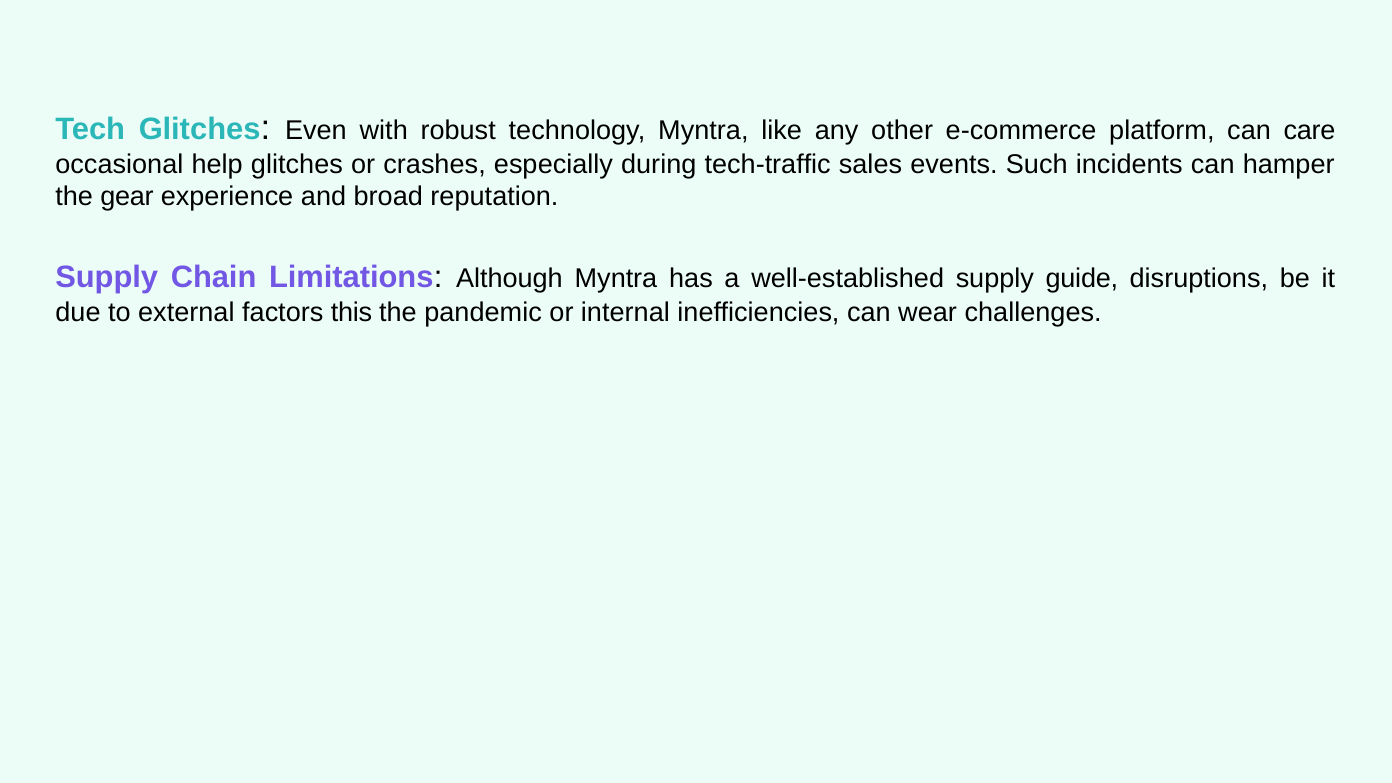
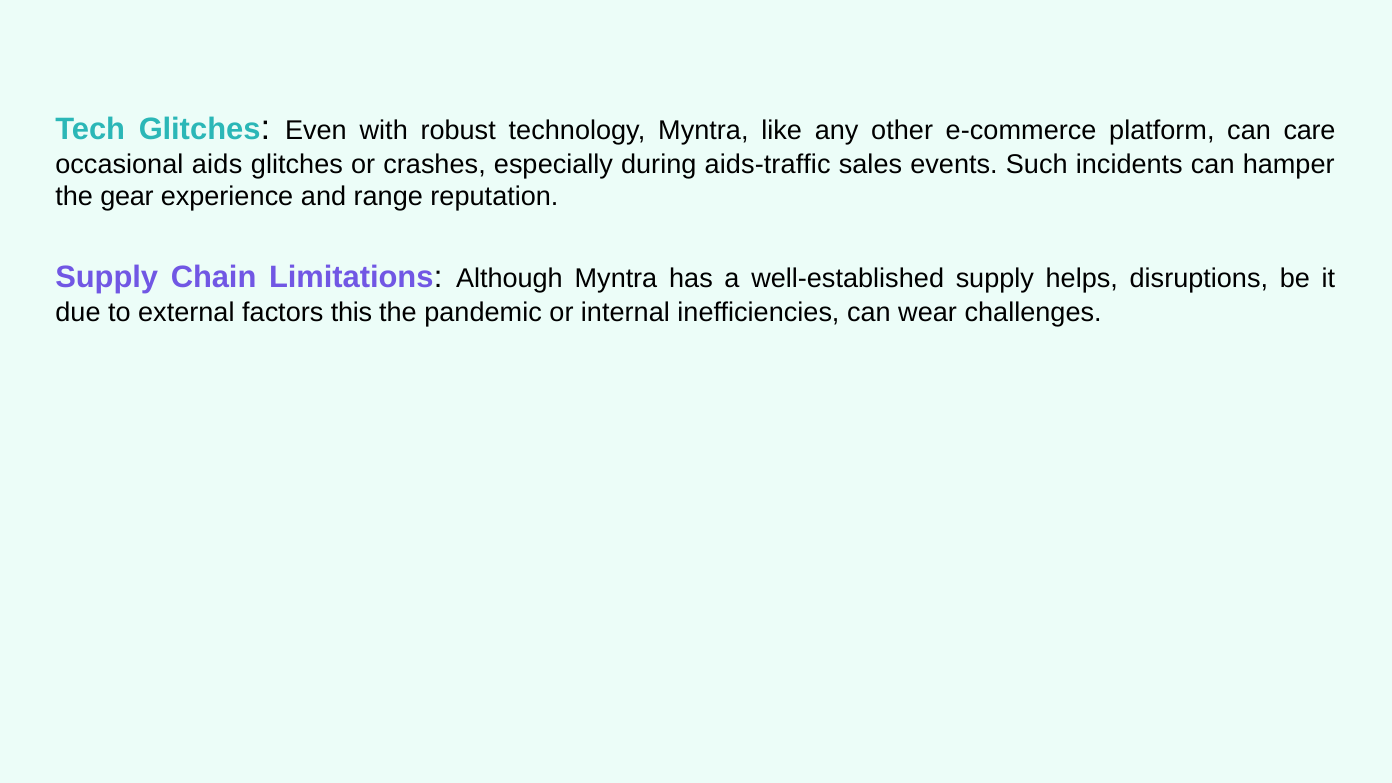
help: help -> aids
tech-traffic: tech-traffic -> aids-traffic
broad: broad -> range
guide: guide -> helps
